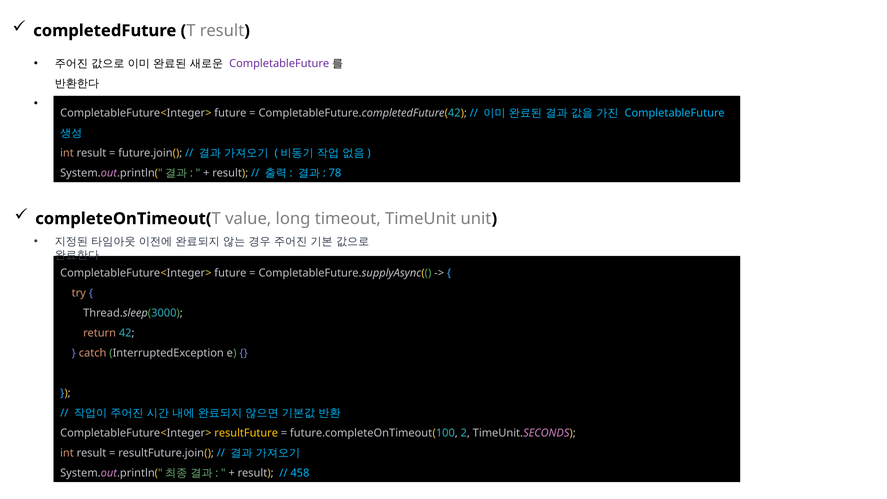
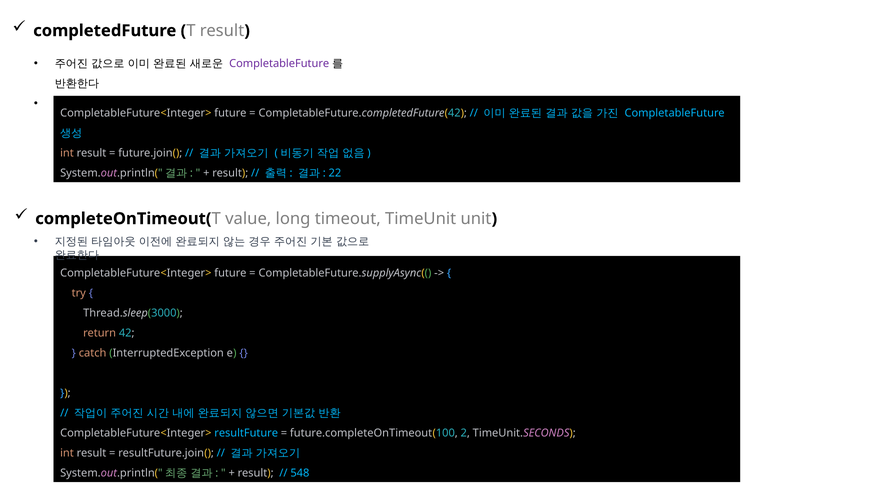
78: 78 -> 22
resultFuture colour: yellow -> light blue
458: 458 -> 548
